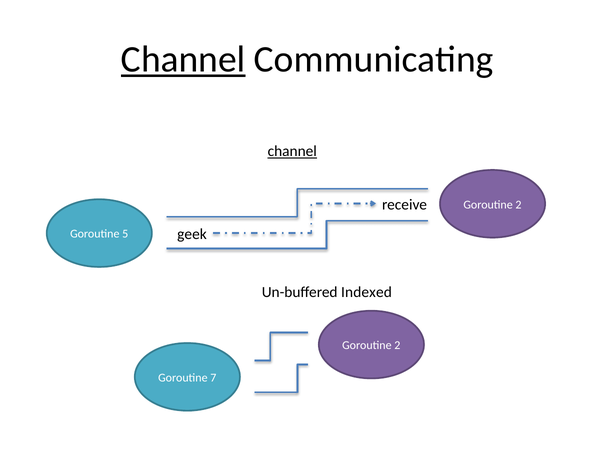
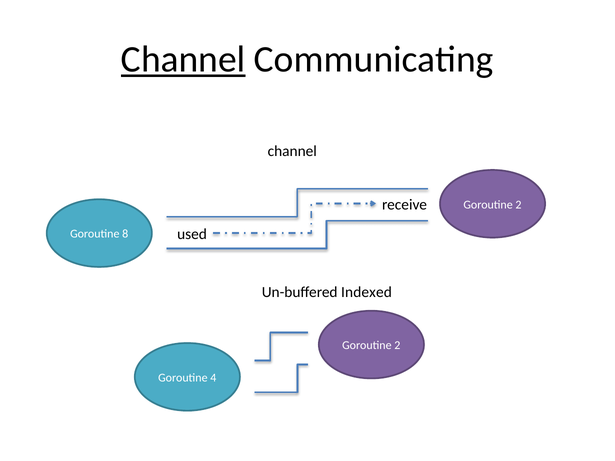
channel at (292, 151) underline: present -> none
geek: geek -> used
5: 5 -> 8
7: 7 -> 4
